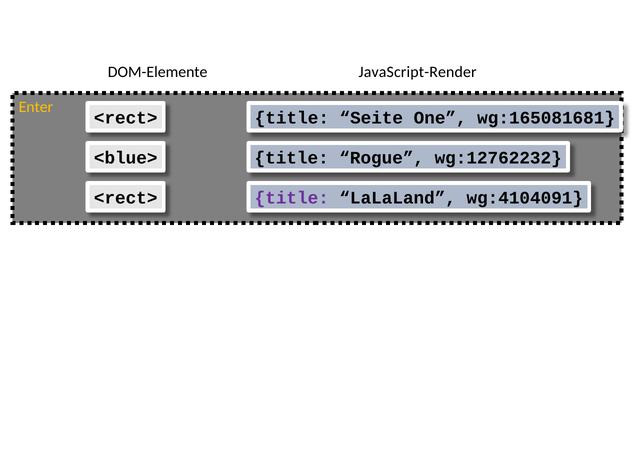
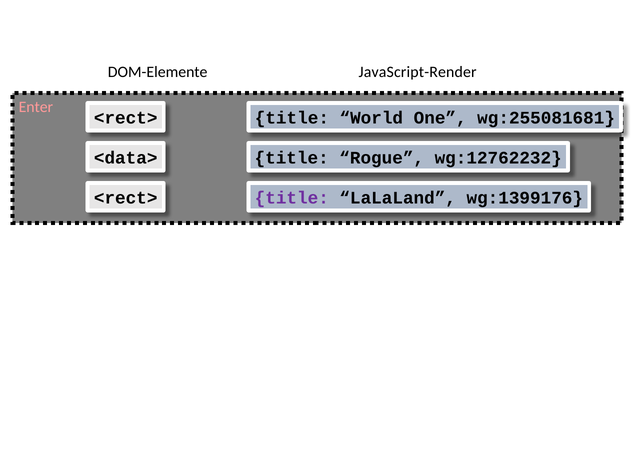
Enter colour: yellow -> pink
Seite: Seite -> World
wg:165081681: wg:165081681 -> wg:255081681
<blue>: <blue> -> <data>
wg:4104091: wg:4104091 -> wg:1399176
